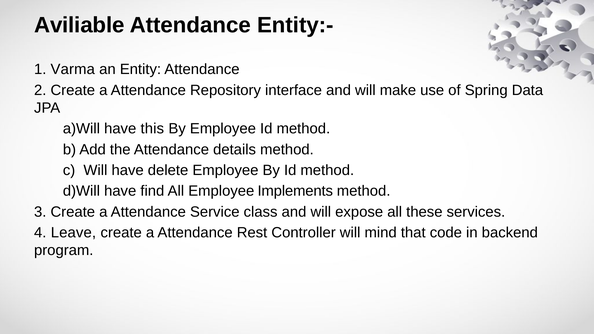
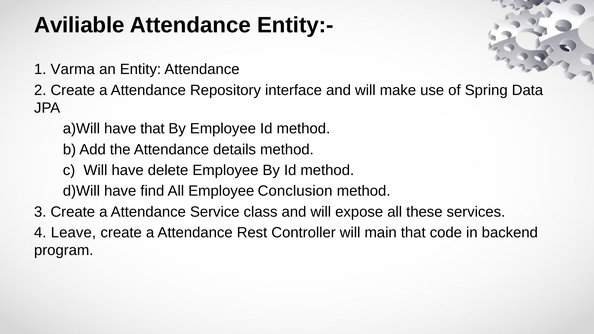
have this: this -> that
Implements: Implements -> Conclusion
mind: mind -> main
